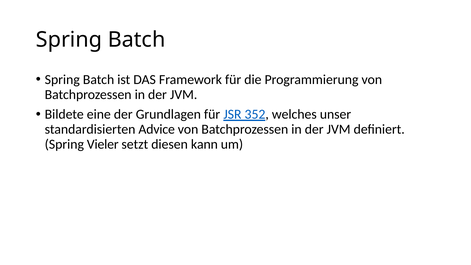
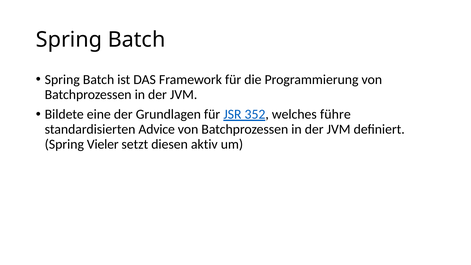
unser: unser -> führe
kann: kann -> aktiv
